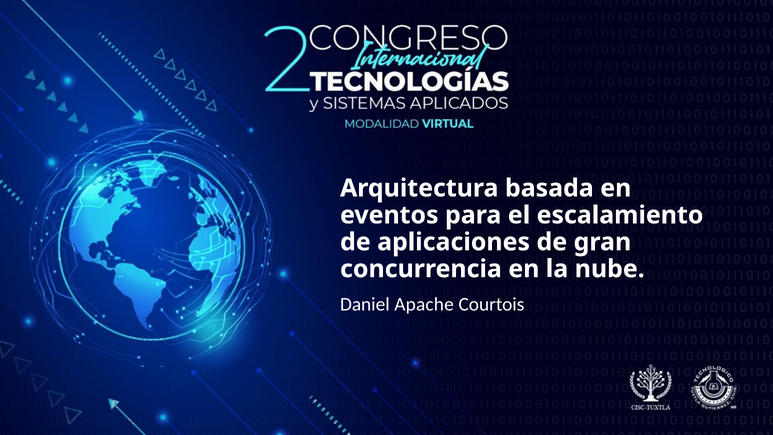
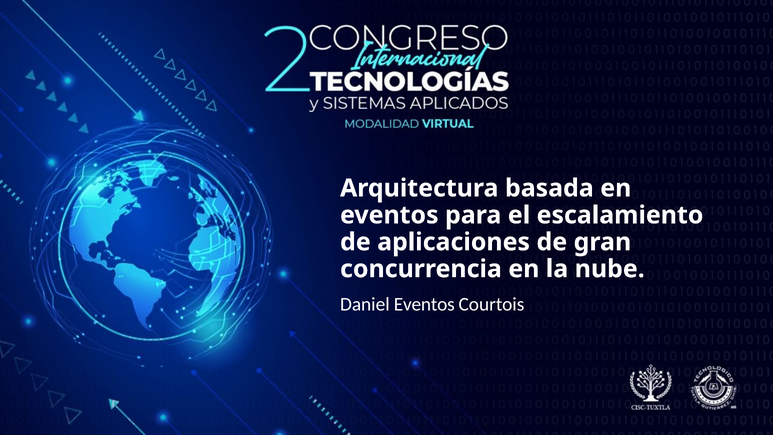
Daniel Apache: Apache -> Eventos
